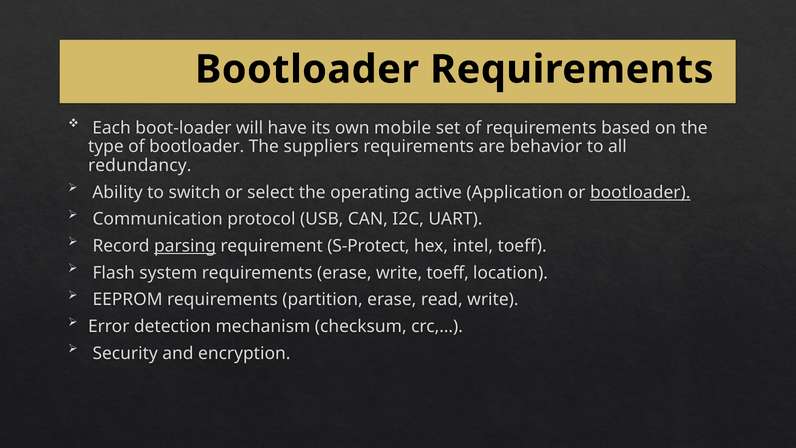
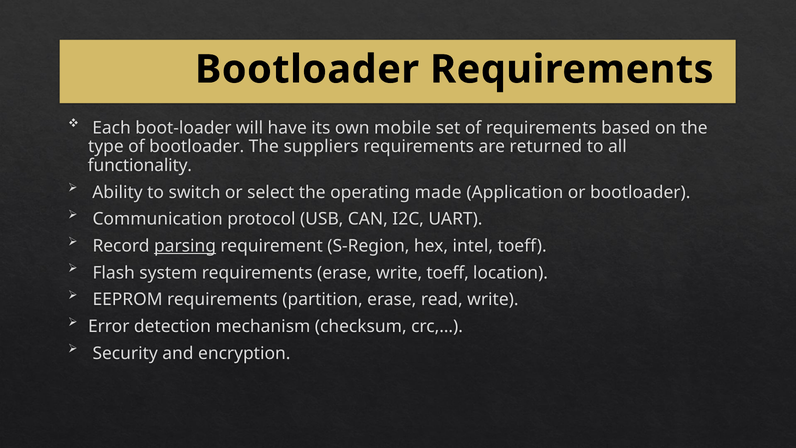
behavior: behavior -> returned
redundancy: redundancy -> functionality
active: active -> made
bootloader at (640, 192) underline: present -> none
S-Protect: S-Protect -> S-Region
